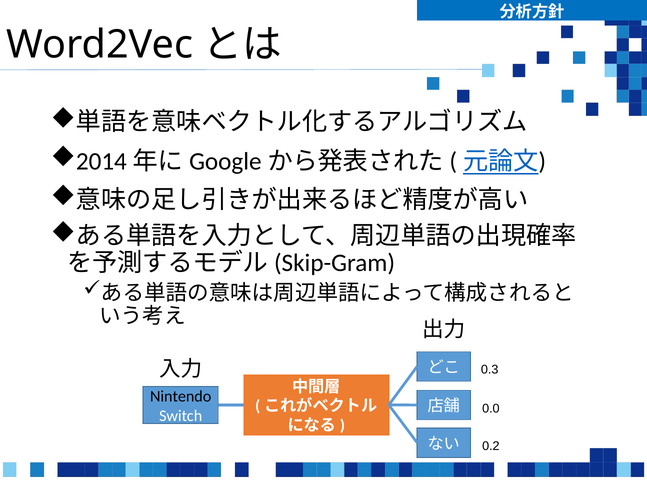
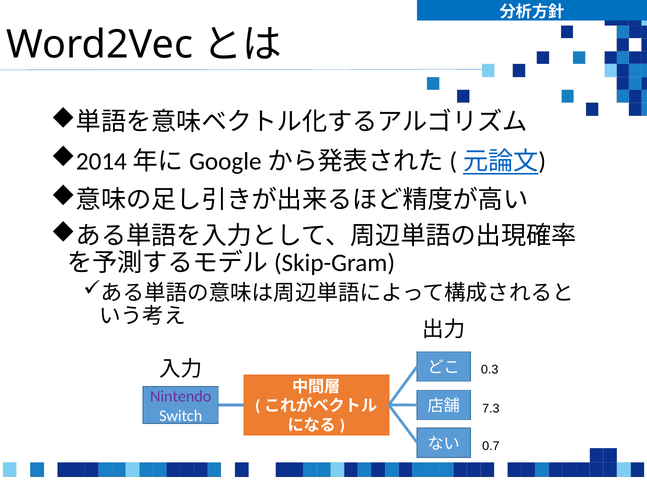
Nintendo colour: black -> purple
0.0: 0.0 -> 7.3
0.2: 0.2 -> 0.7
